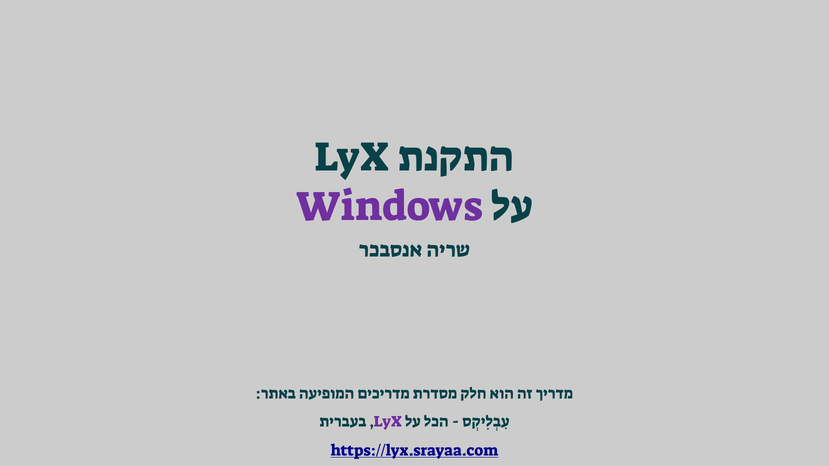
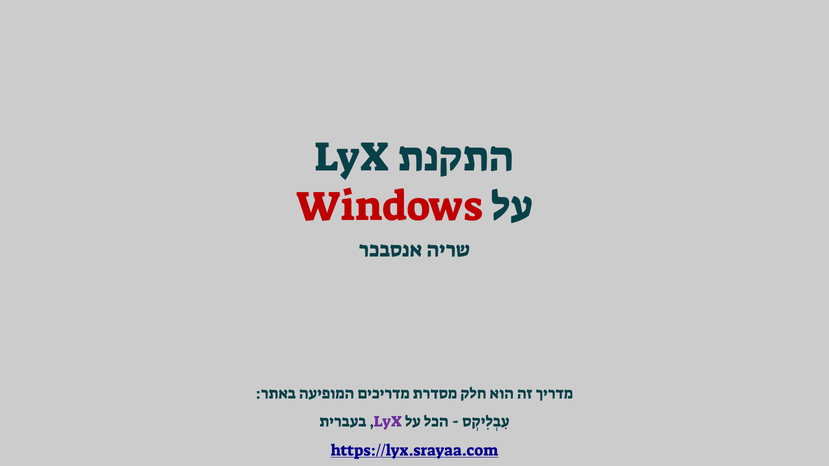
Windows colour: purple -> red
